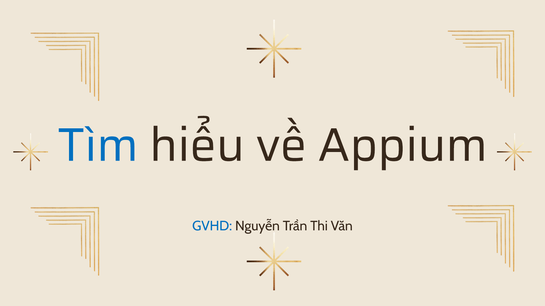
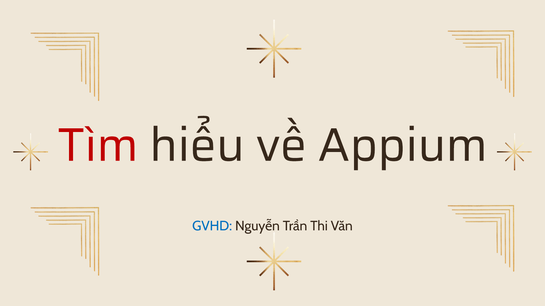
Tìm colour: blue -> red
